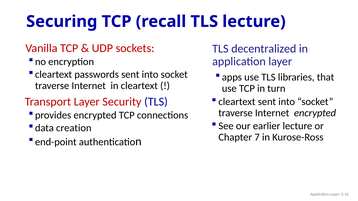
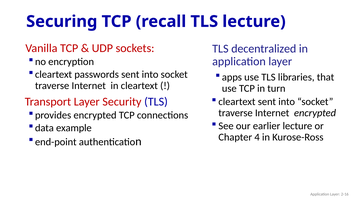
creation: creation -> example
7: 7 -> 4
